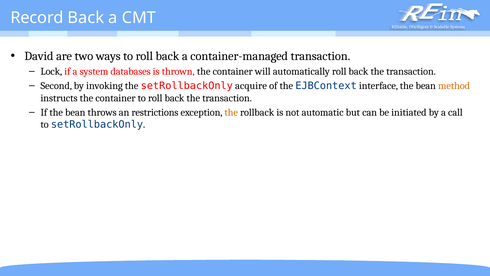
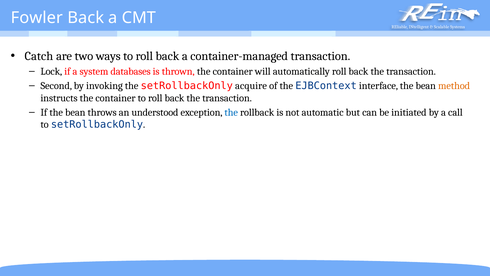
Record: Record -> Fowler
David: David -> Catch
restrictions: restrictions -> understood
the at (231, 112) colour: orange -> blue
